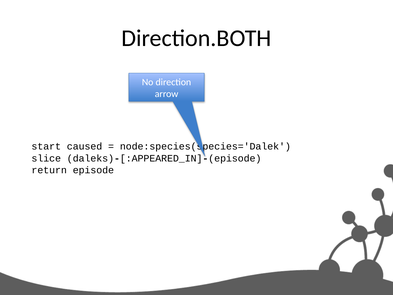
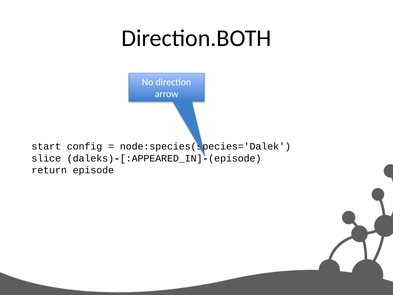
caused: caused -> config
